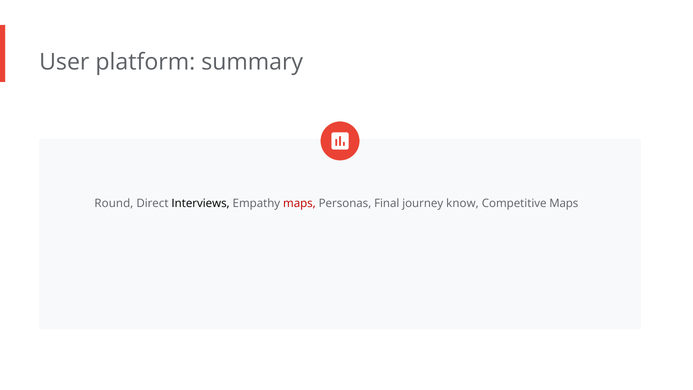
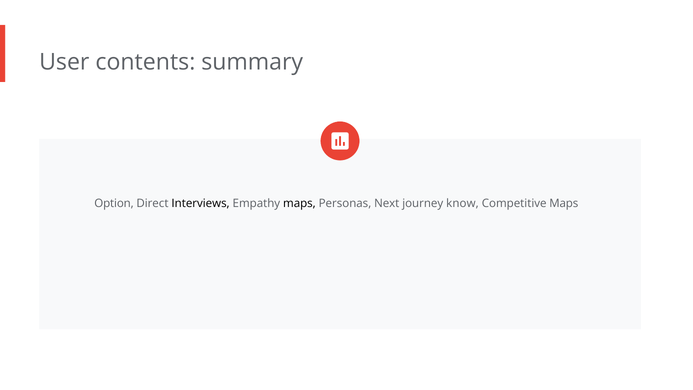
platform: platform -> contents
Round: Round -> Option
maps at (299, 203) colour: red -> black
Final: Final -> Next
